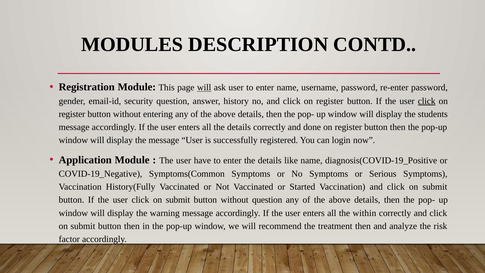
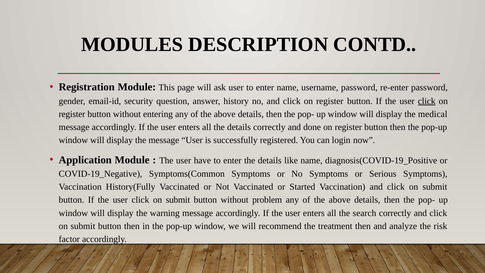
will at (204, 88) underline: present -> none
students: students -> medical
without question: question -> problem
within: within -> search
